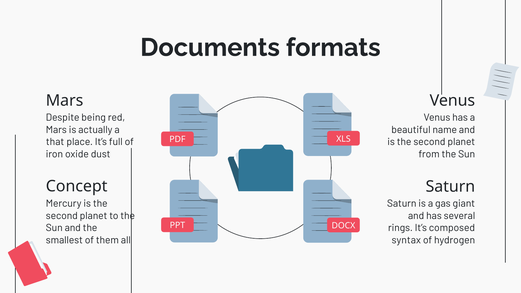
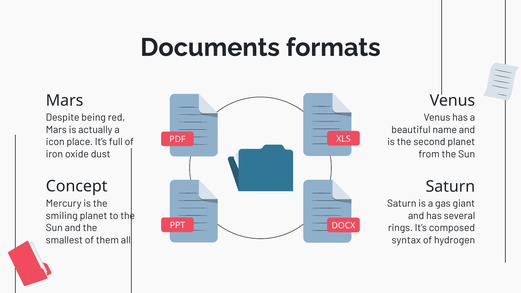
that: that -> icon
second at (62, 216): second -> smiling
